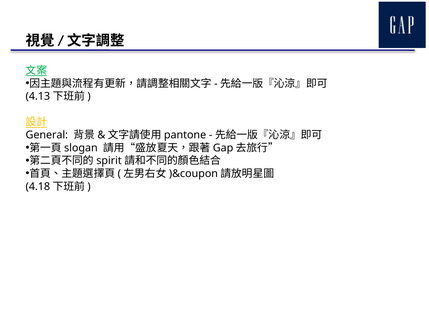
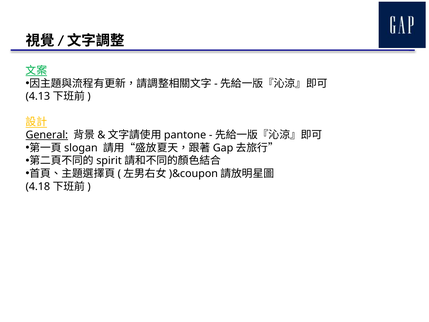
General underline: none -> present
